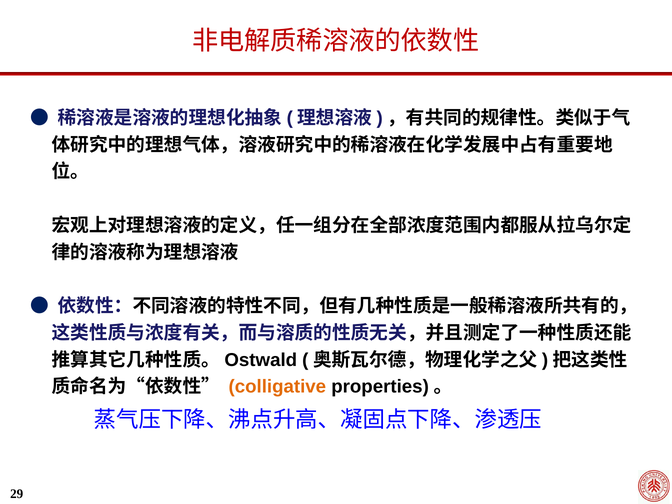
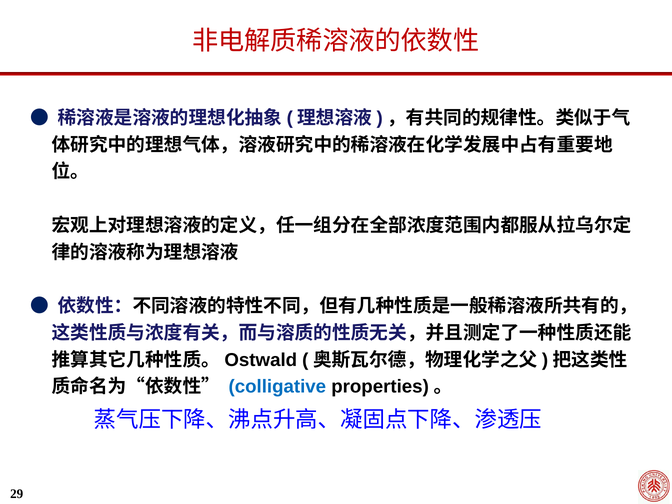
colligative colour: orange -> blue
